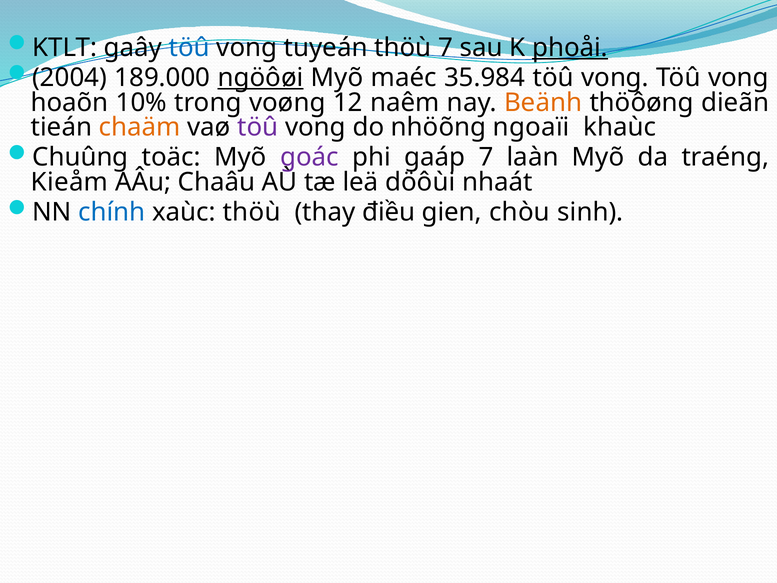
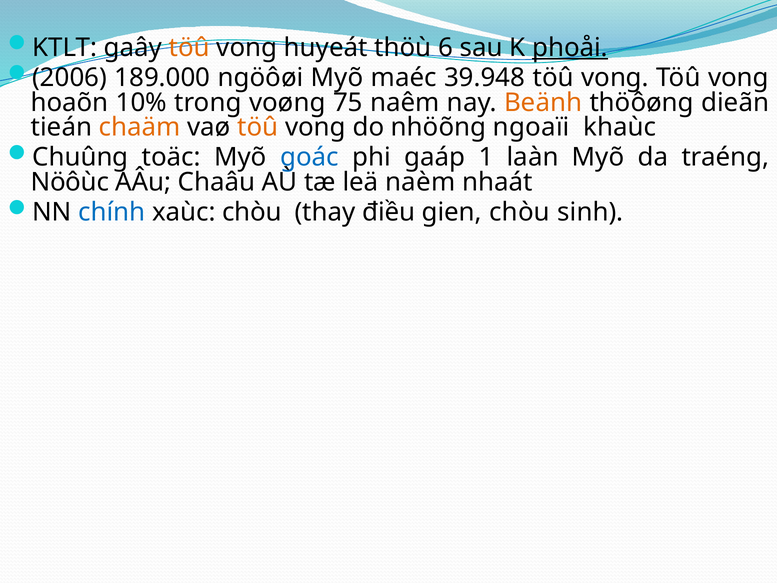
töû at (189, 48) colour: blue -> orange
tuyeán: tuyeán -> huyeát
thöù 7: 7 -> 6
2004: 2004 -> 2006
ngöôøi underline: present -> none
35.984: 35.984 -> 39.948
12: 12 -> 75
töû at (258, 127) colour: purple -> orange
goác colour: purple -> blue
gaáp 7: 7 -> 1
Kieåm: Kieåm -> Nöôùc
döôùi: döôùi -> naèm
xaùc thöù: thöù -> chòu
